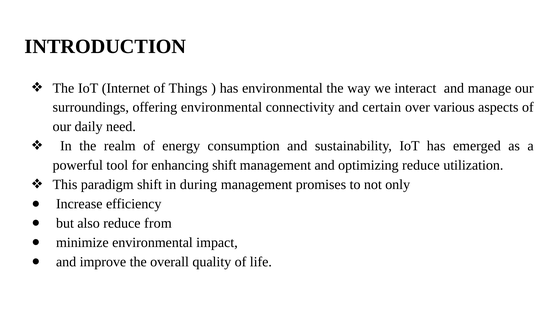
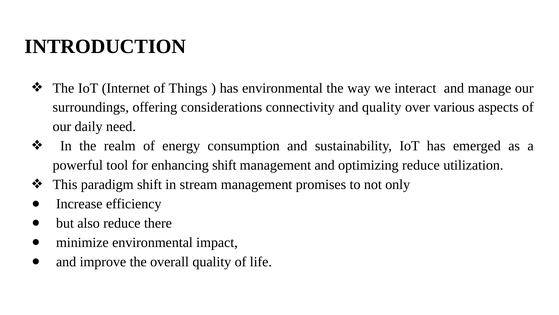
offering environmental: environmental -> considerations
and certain: certain -> quality
during: during -> stream
from: from -> there
